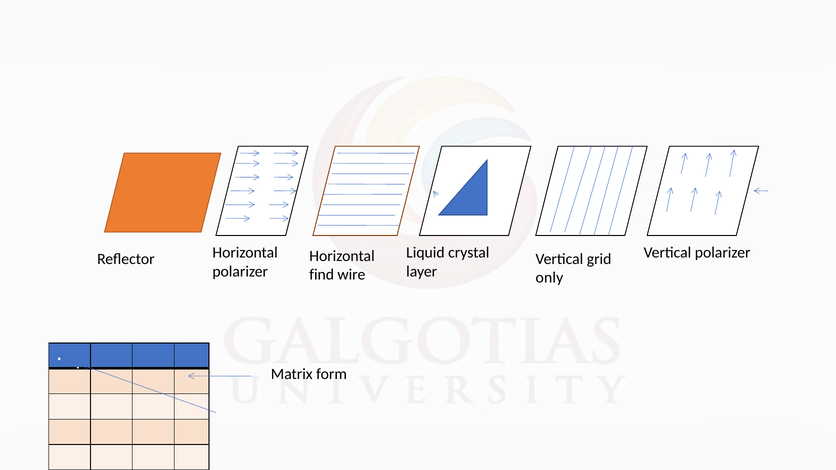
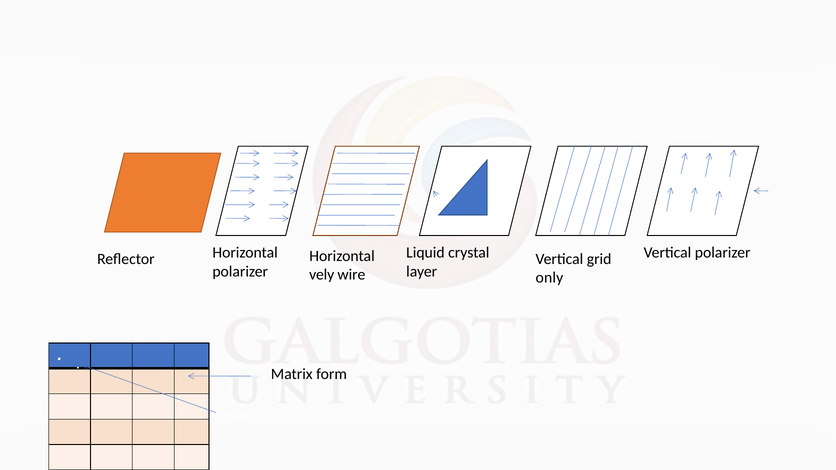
find: find -> vely
